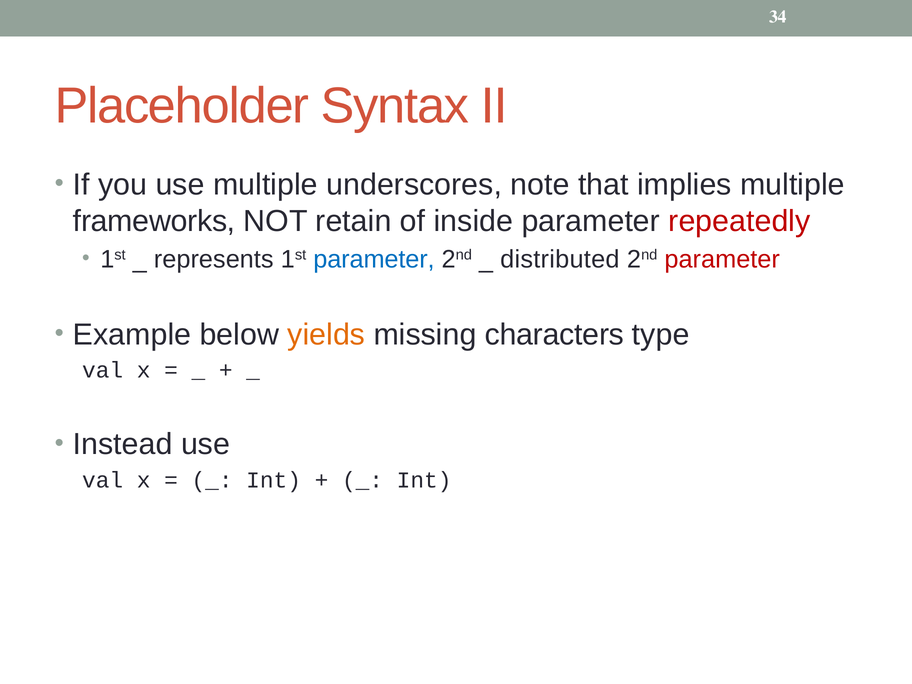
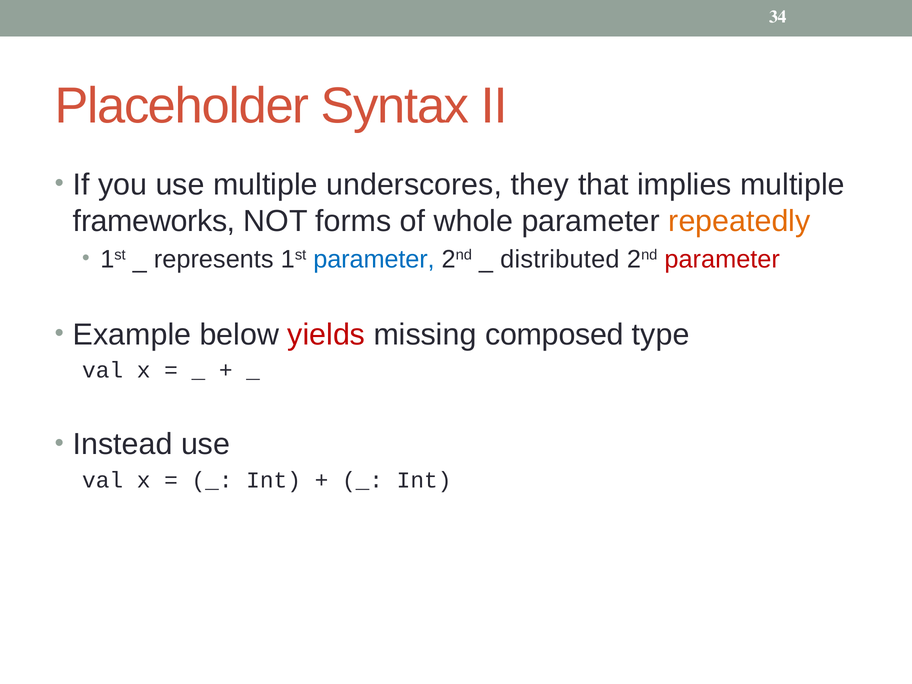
note: note -> they
retain: retain -> forms
inside: inside -> whole
repeatedly colour: red -> orange
yields colour: orange -> red
characters: characters -> composed
